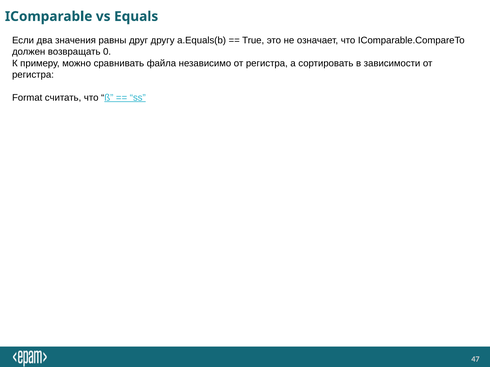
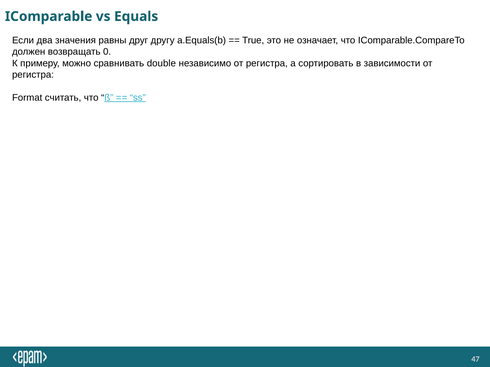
файла: файла -> double
